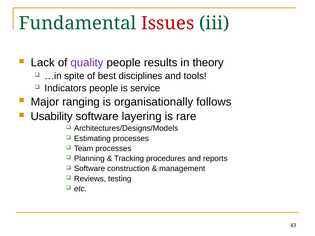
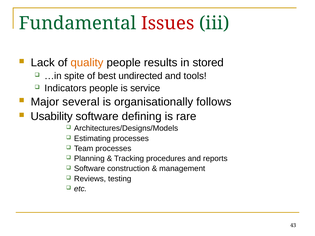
quality colour: purple -> orange
theory: theory -> stored
disciplines: disciplines -> undirected
ranging: ranging -> several
layering: layering -> defining
